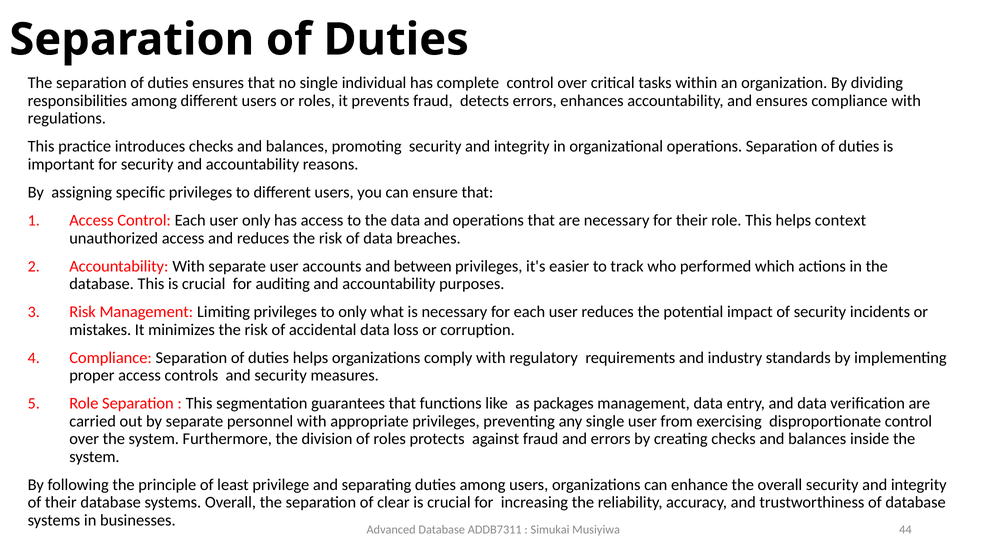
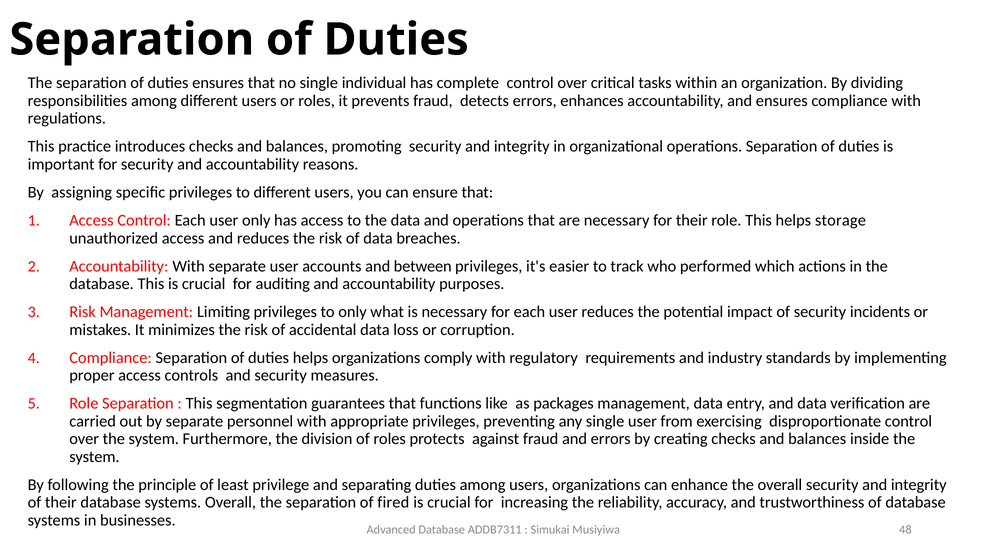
context: context -> storage
clear: clear -> fired
44: 44 -> 48
